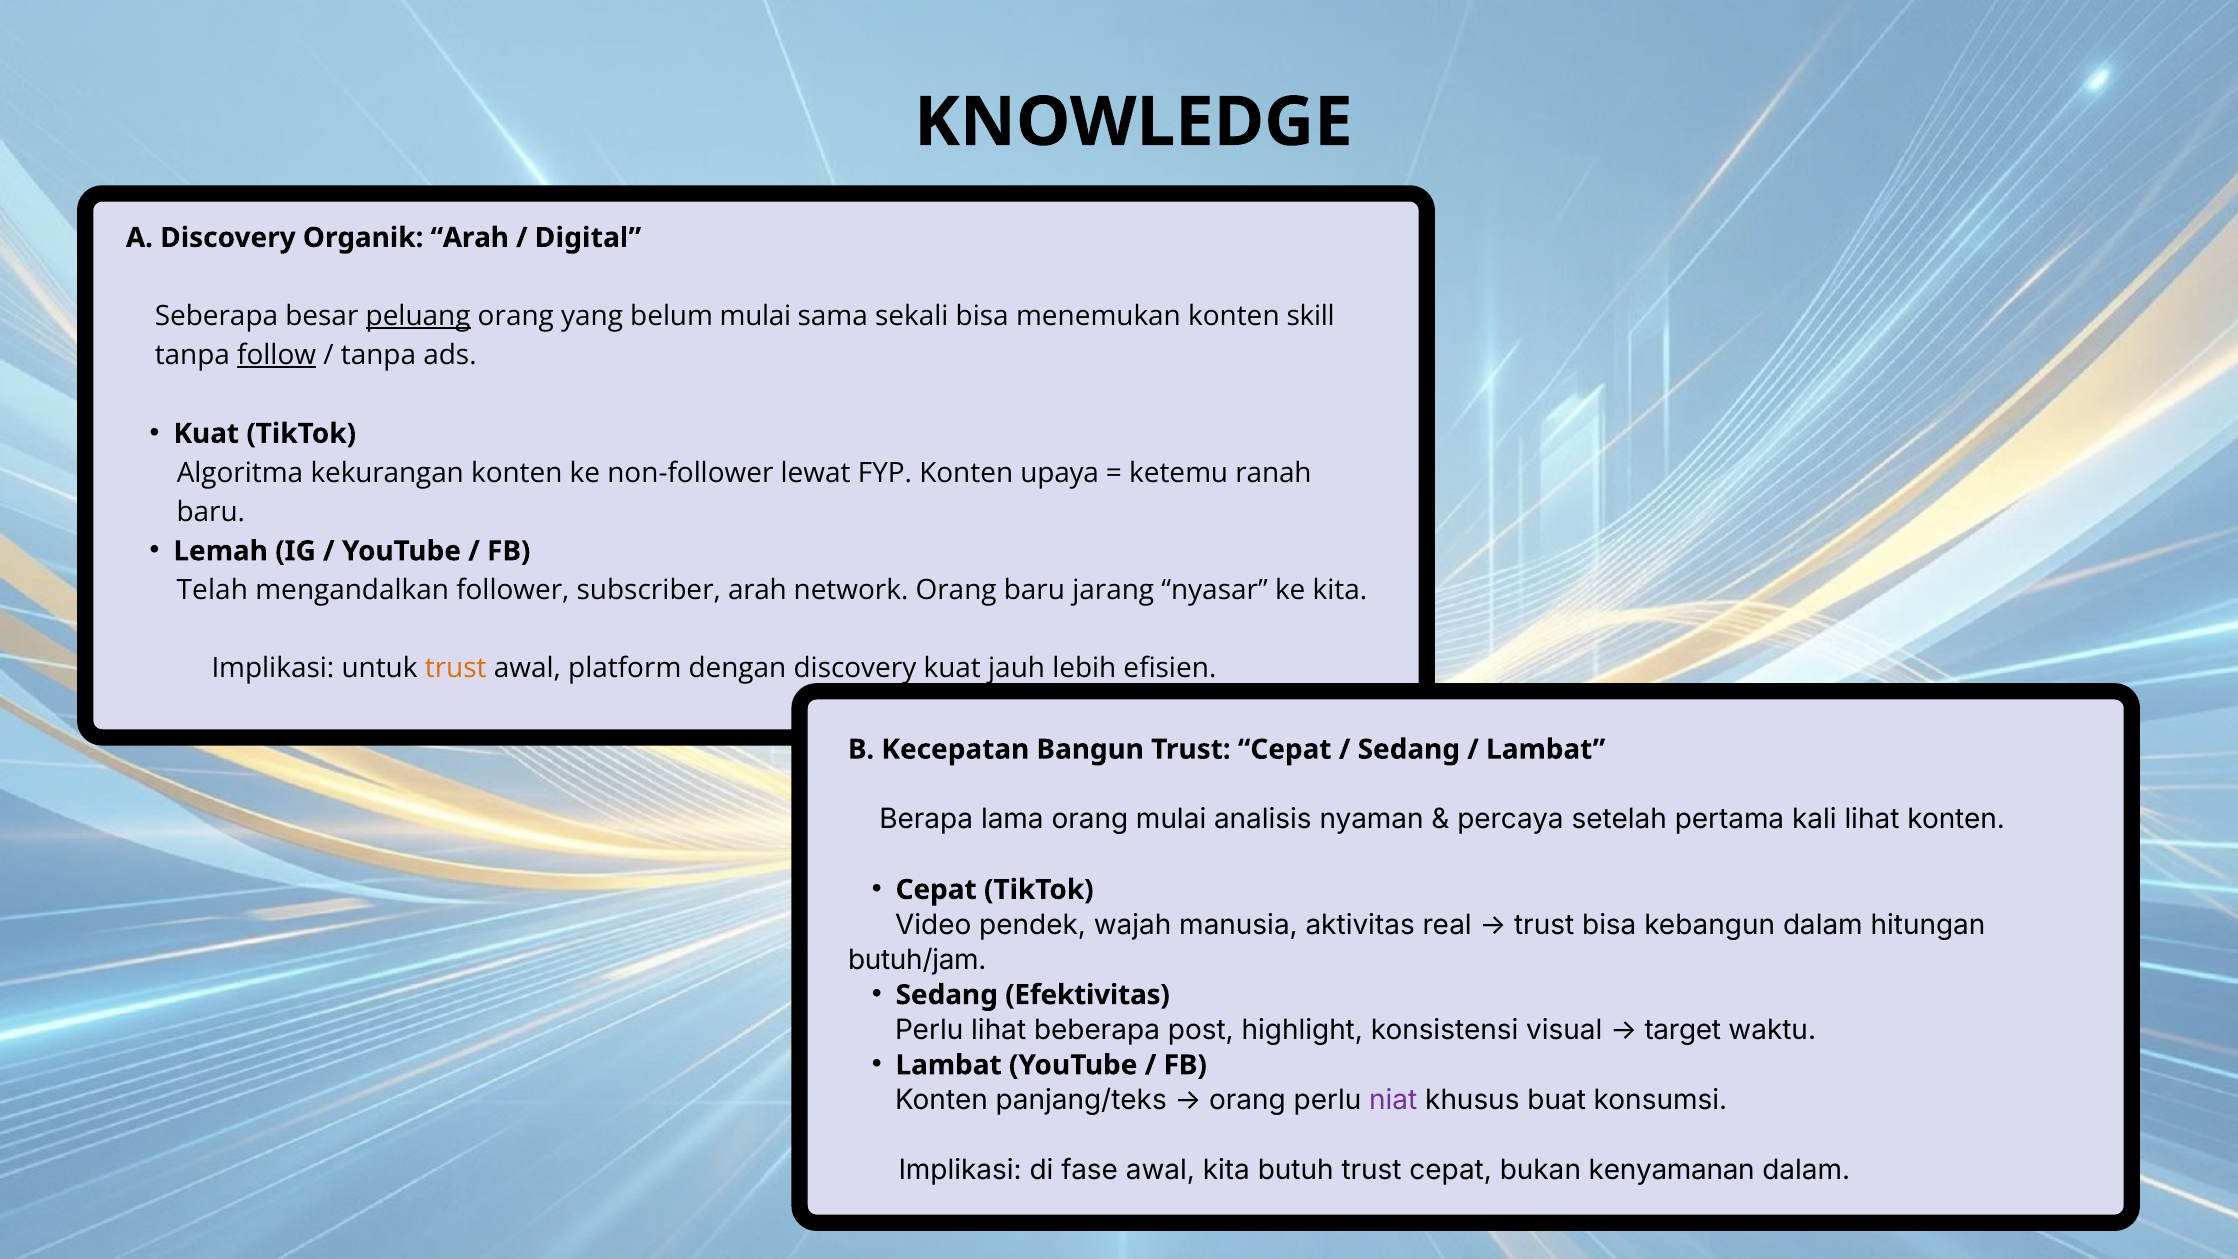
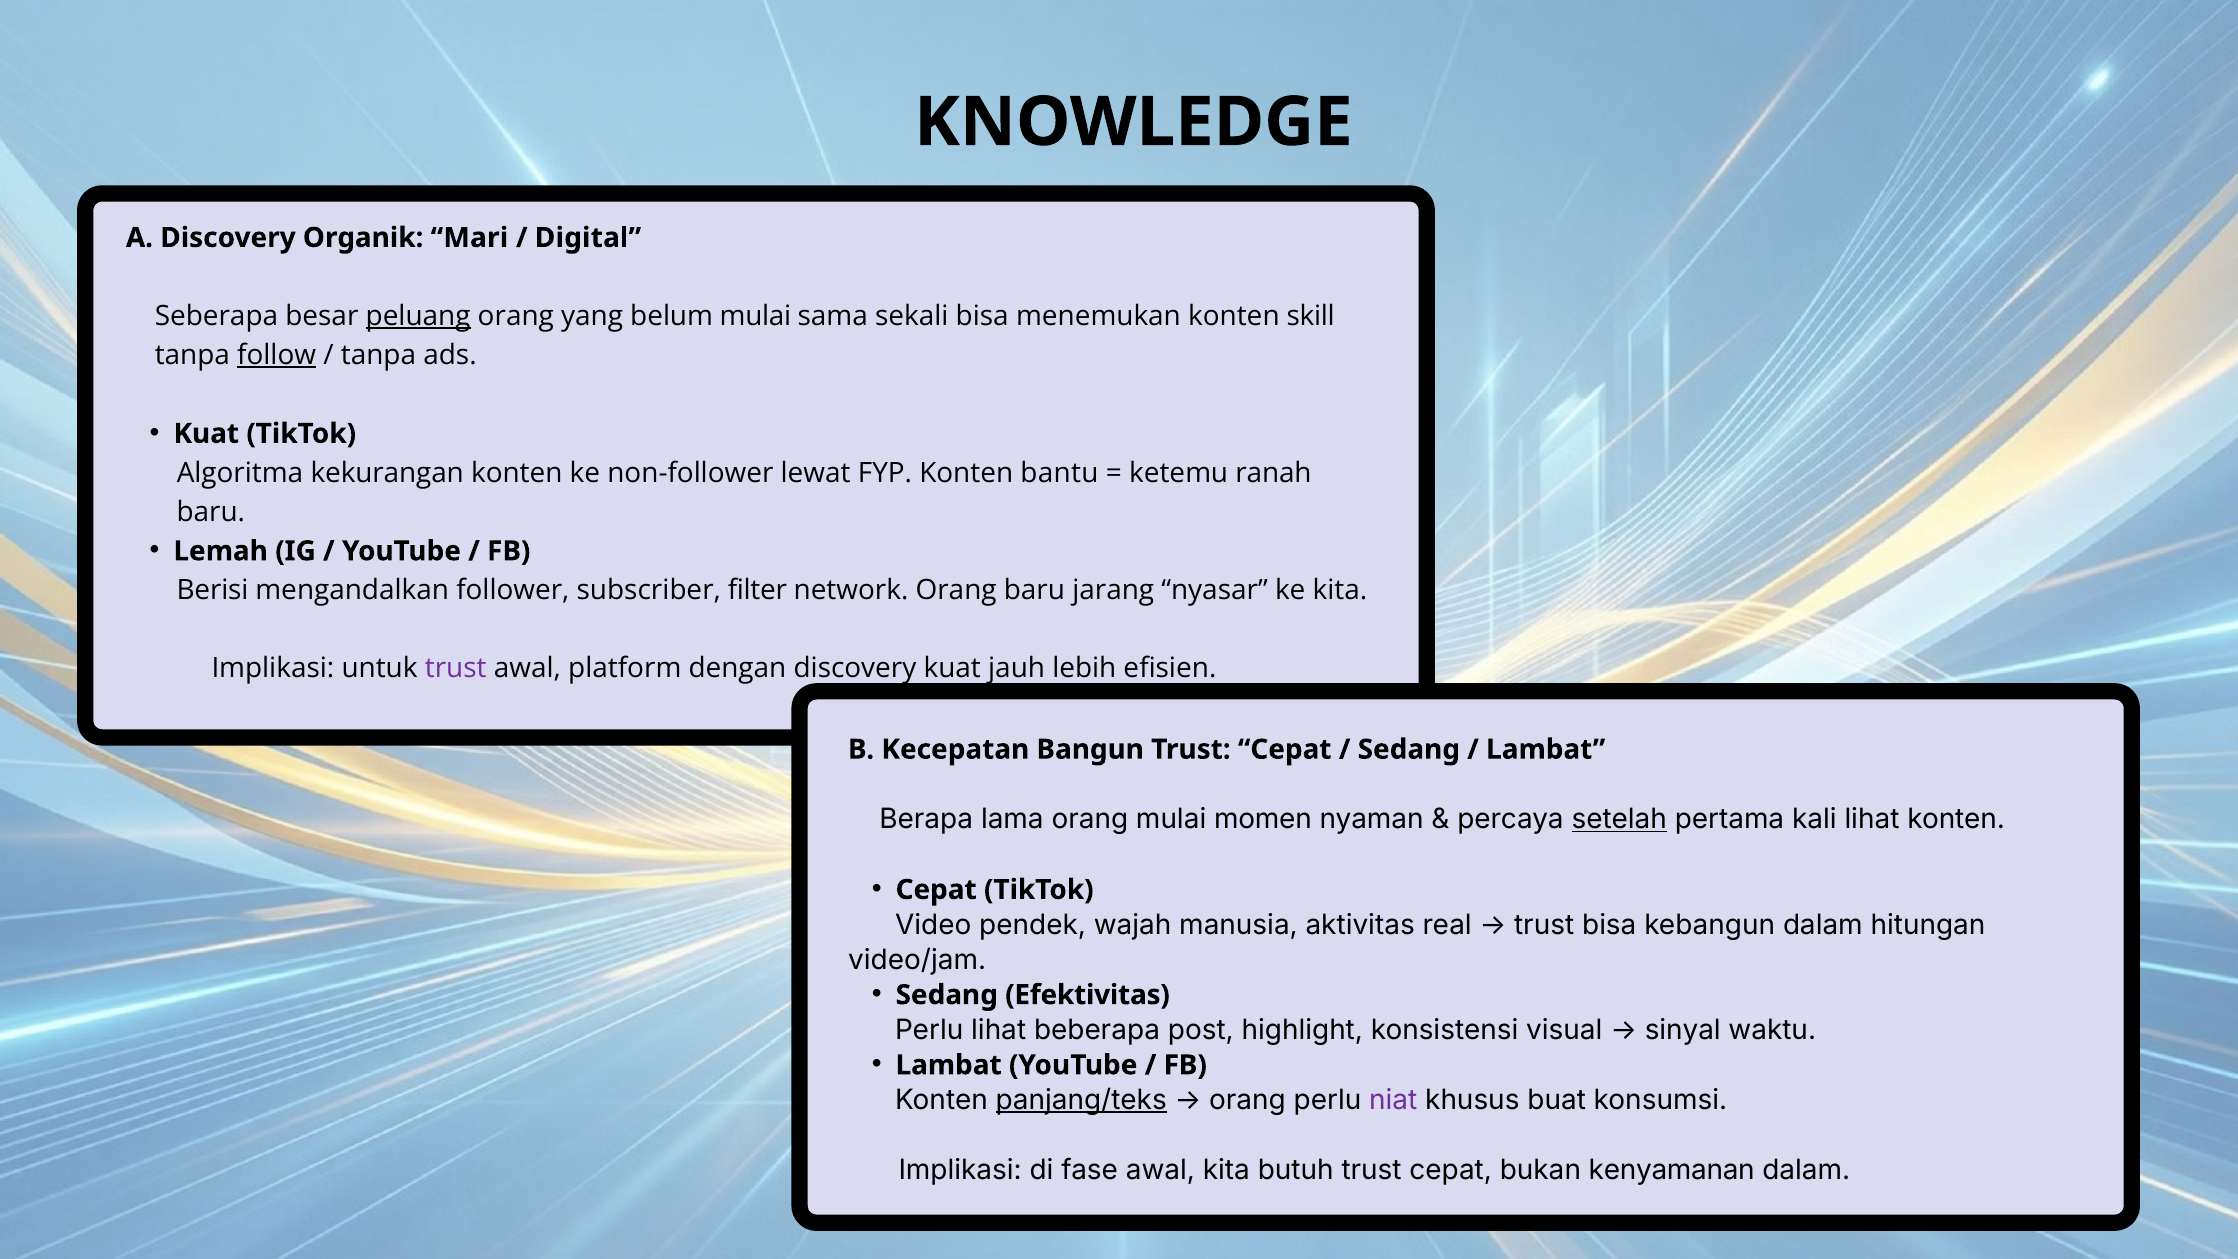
Organik Arah: Arah -> Mari
upaya: upaya -> bantu
Telah: Telah -> Berisi
subscriber arah: arah -> filter
trust at (456, 669) colour: orange -> purple
analisis: analisis -> momen
setelah underline: none -> present
butuh/jam: butuh/jam -> video/jam
target: target -> sinyal
panjang/teks underline: none -> present
